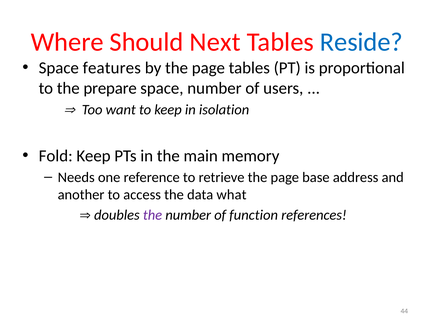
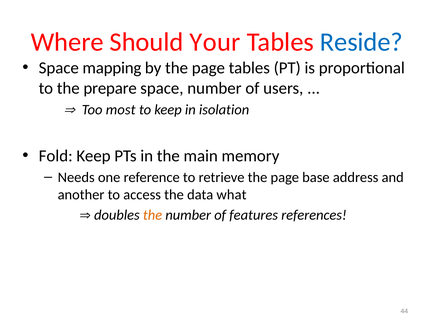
Next: Next -> Your
features: features -> mapping
want: want -> most
the at (153, 215) colour: purple -> orange
function: function -> features
